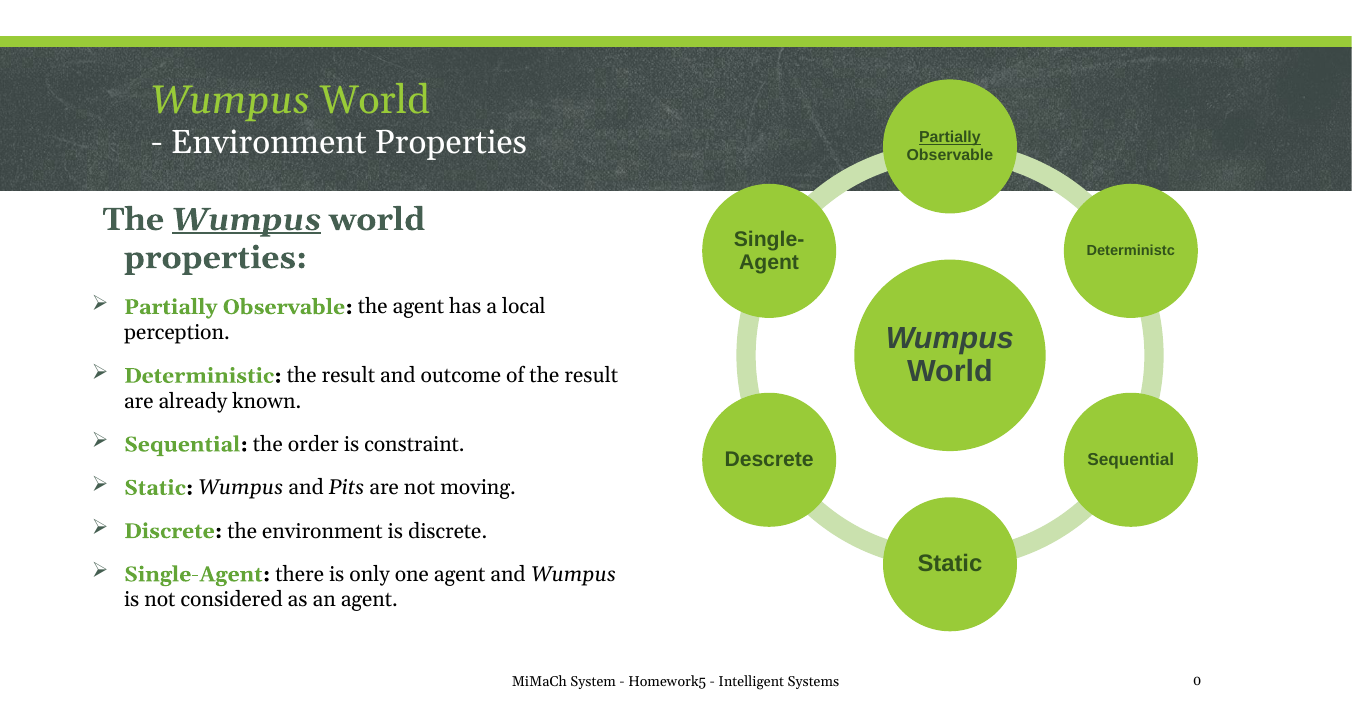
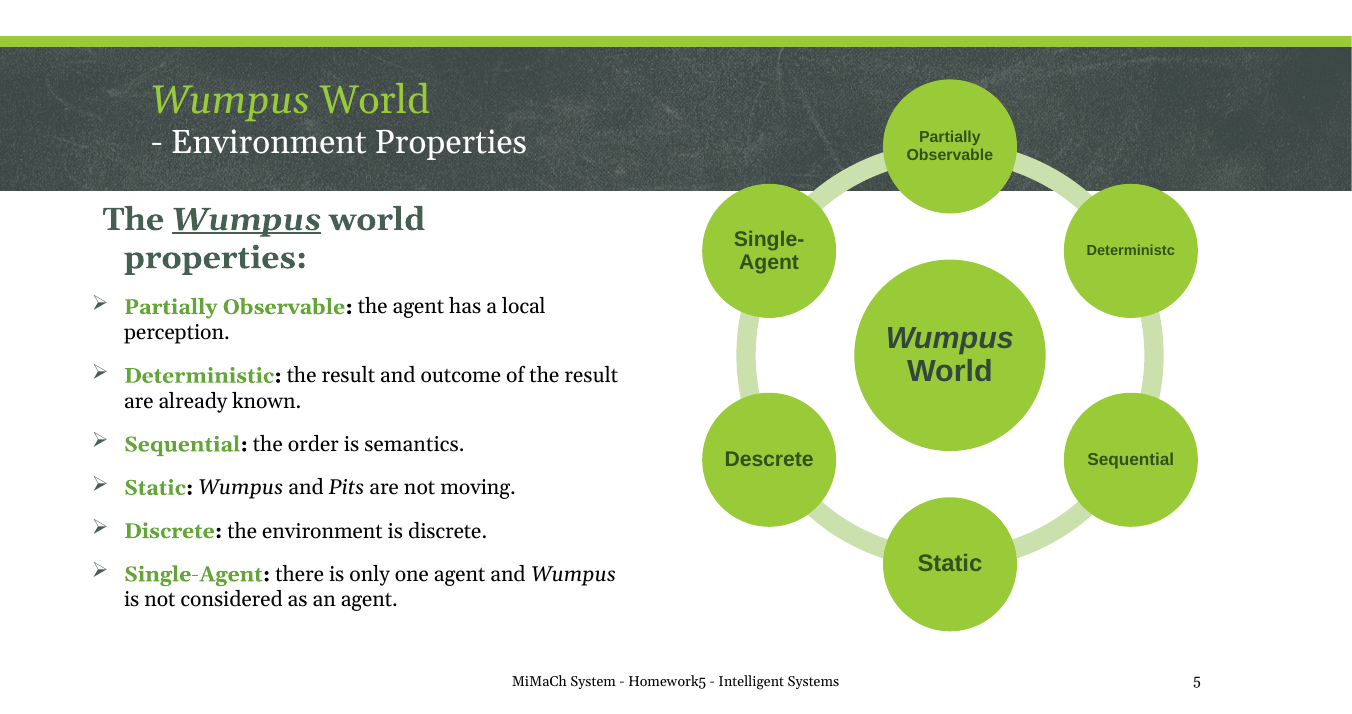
Partially at (950, 138) underline: present -> none
constraint: constraint -> semantics
0: 0 -> 5
